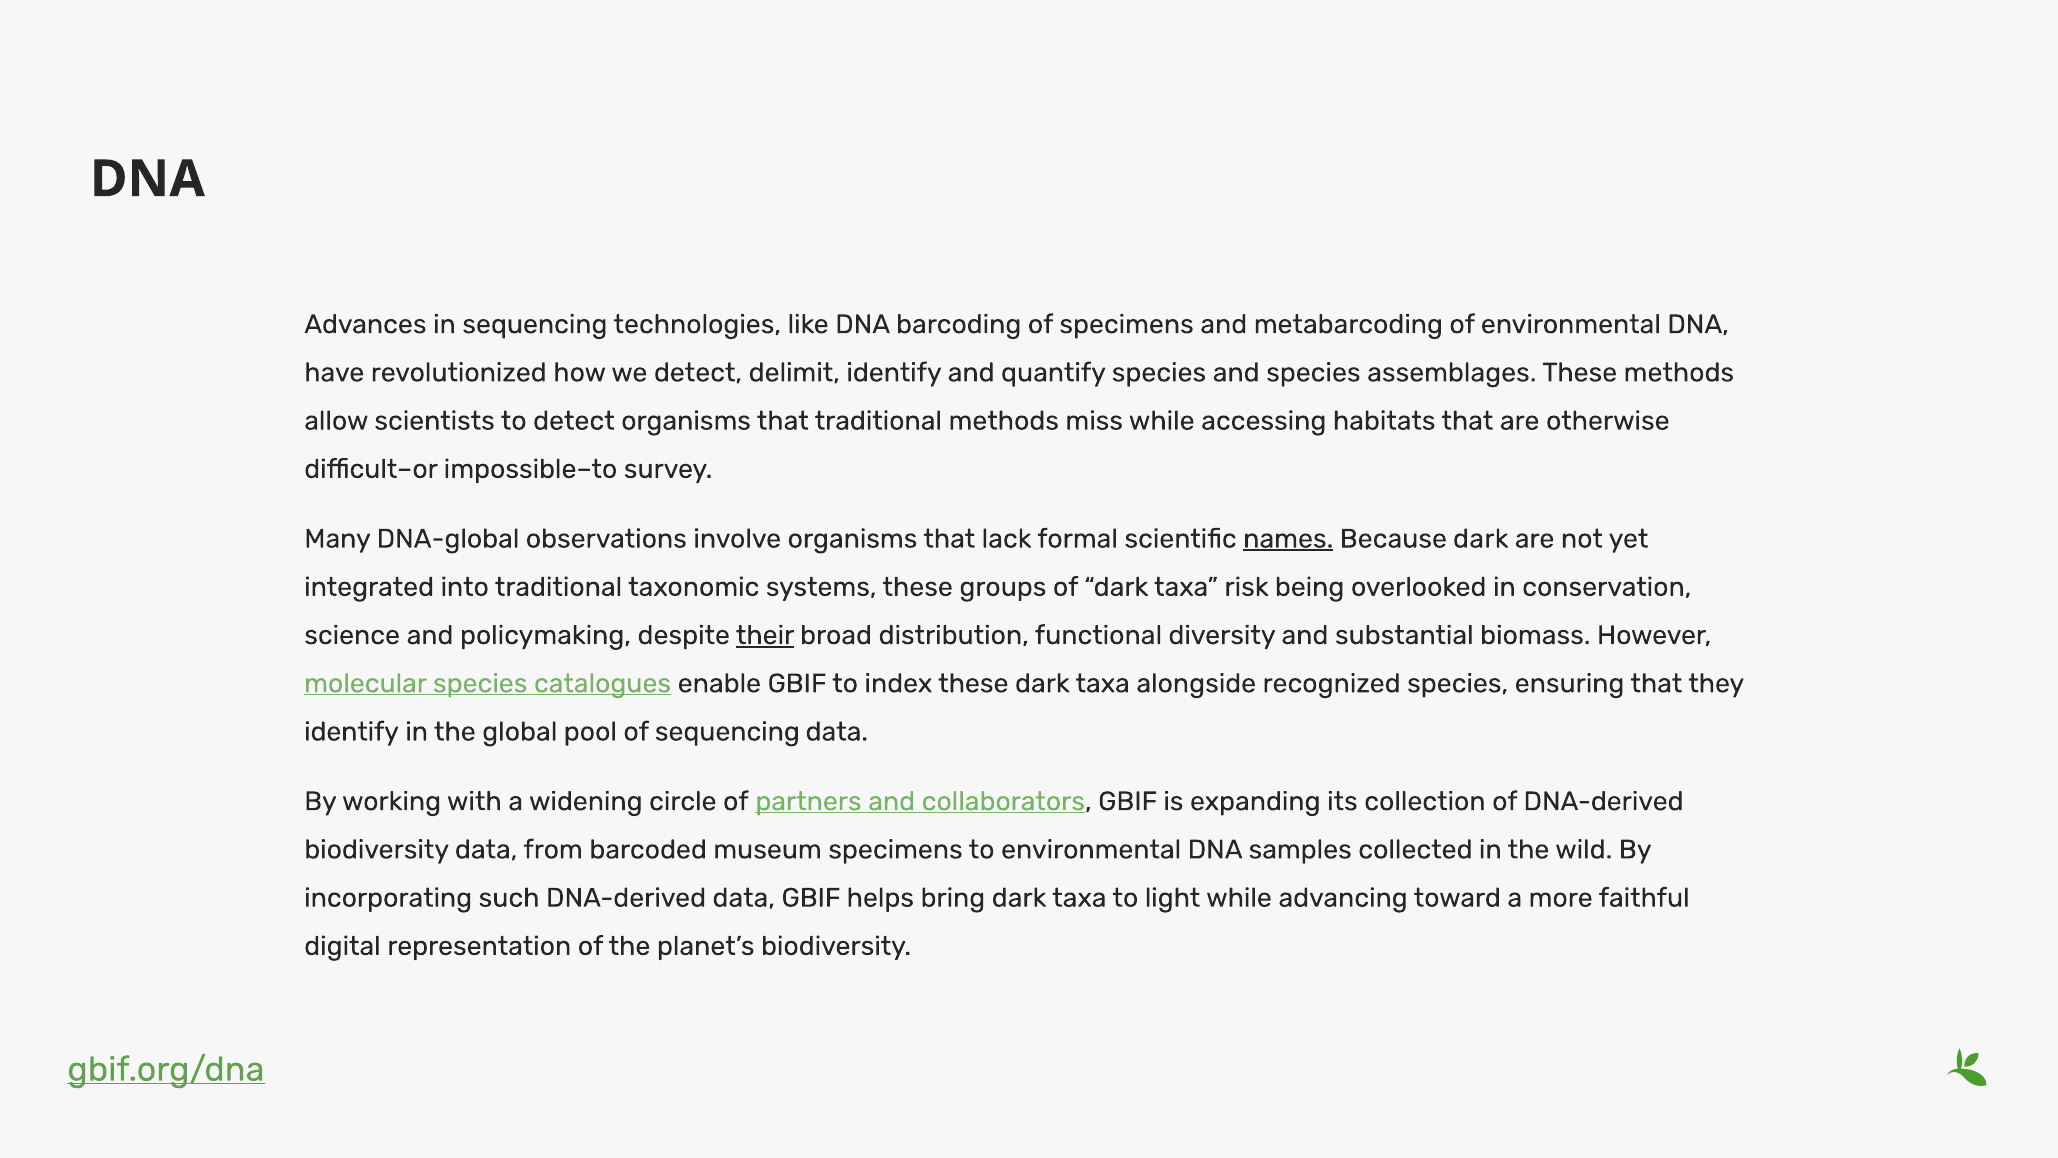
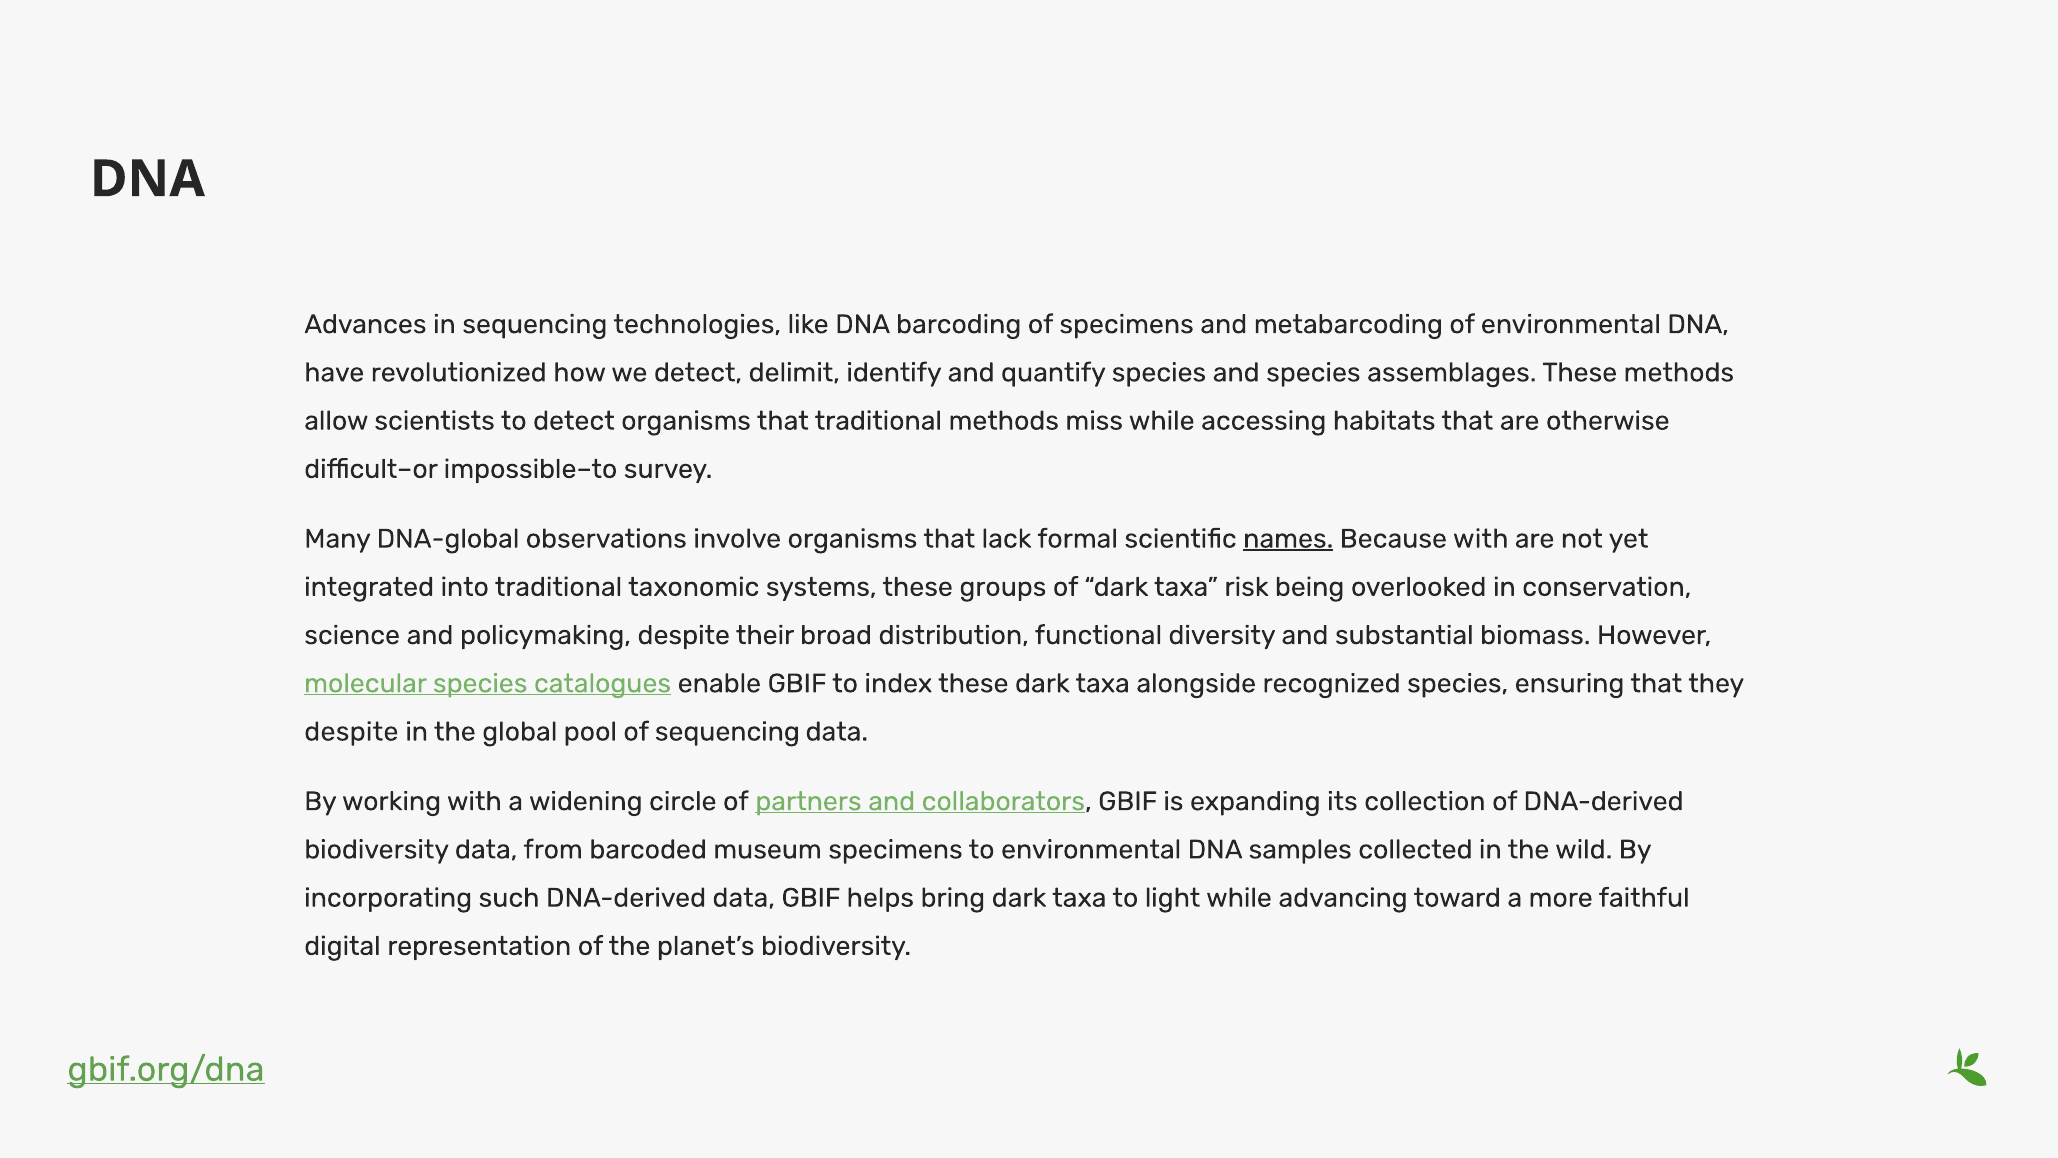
Because dark: dark -> with
their underline: present -> none
identify at (352, 732): identify -> despite
